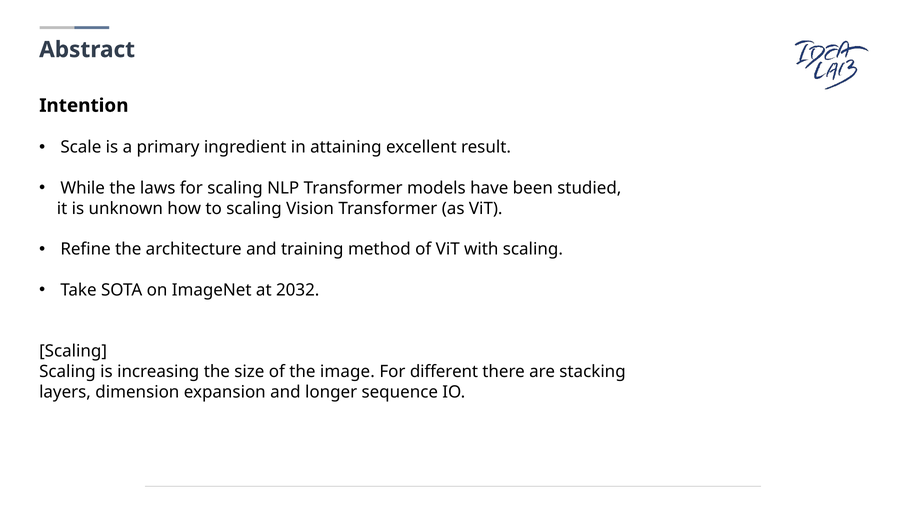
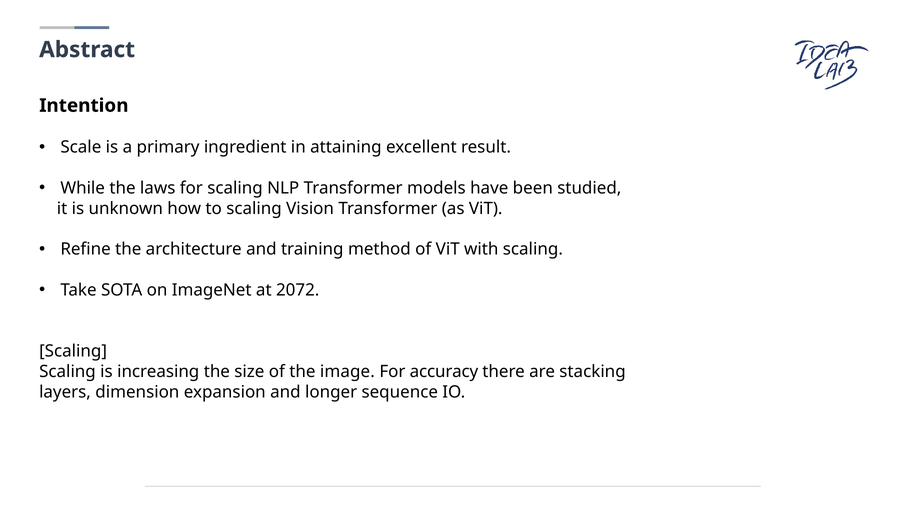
2032: 2032 -> 2072
different: different -> accuracy
